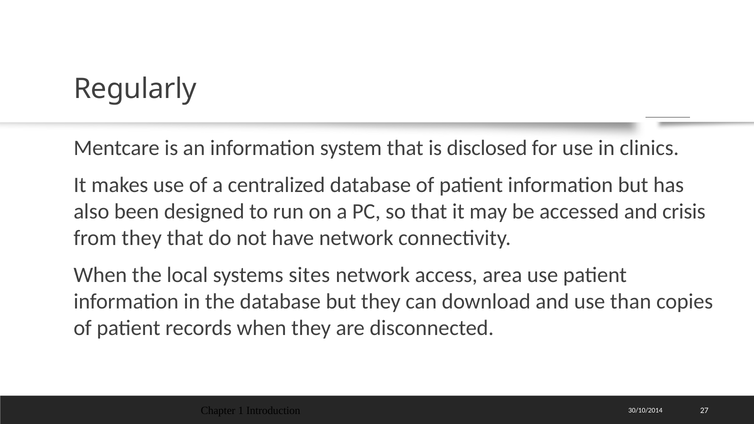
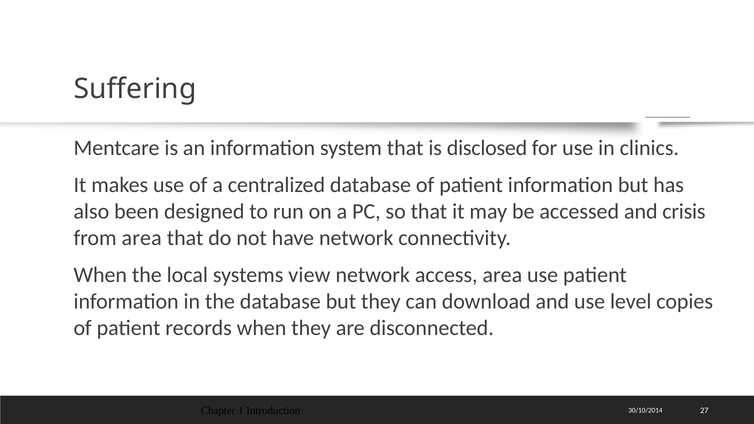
Regularly: Regularly -> Suffering
from they: they -> area
sites: sites -> view
than: than -> level
